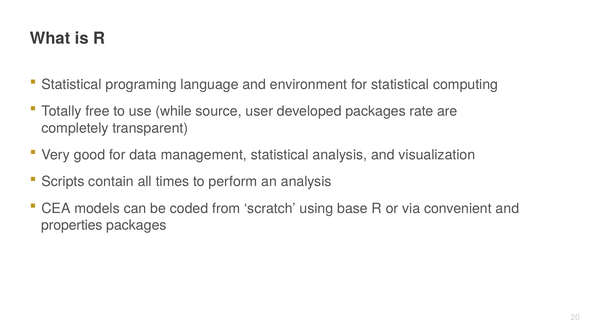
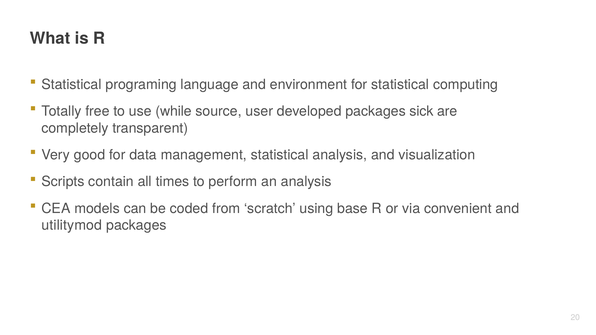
rate: rate -> sick
properties: properties -> utilitymod
